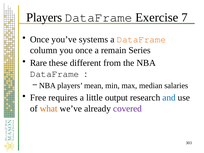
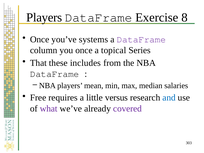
7: 7 -> 8
DataFrame at (141, 39) colour: orange -> purple
remain: remain -> topical
Rare: Rare -> That
different: different -> includes
output: output -> versus
what colour: orange -> purple
